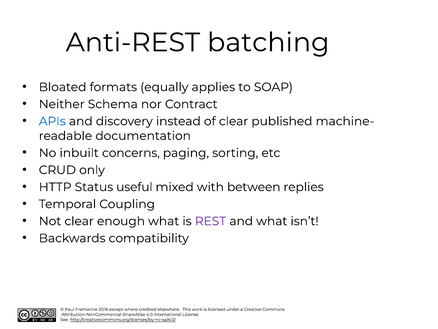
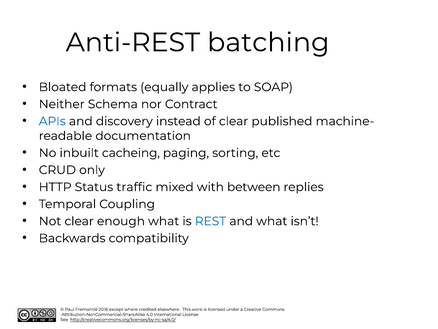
concerns: concerns -> cacheing
useful: useful -> traffic
REST colour: purple -> blue
